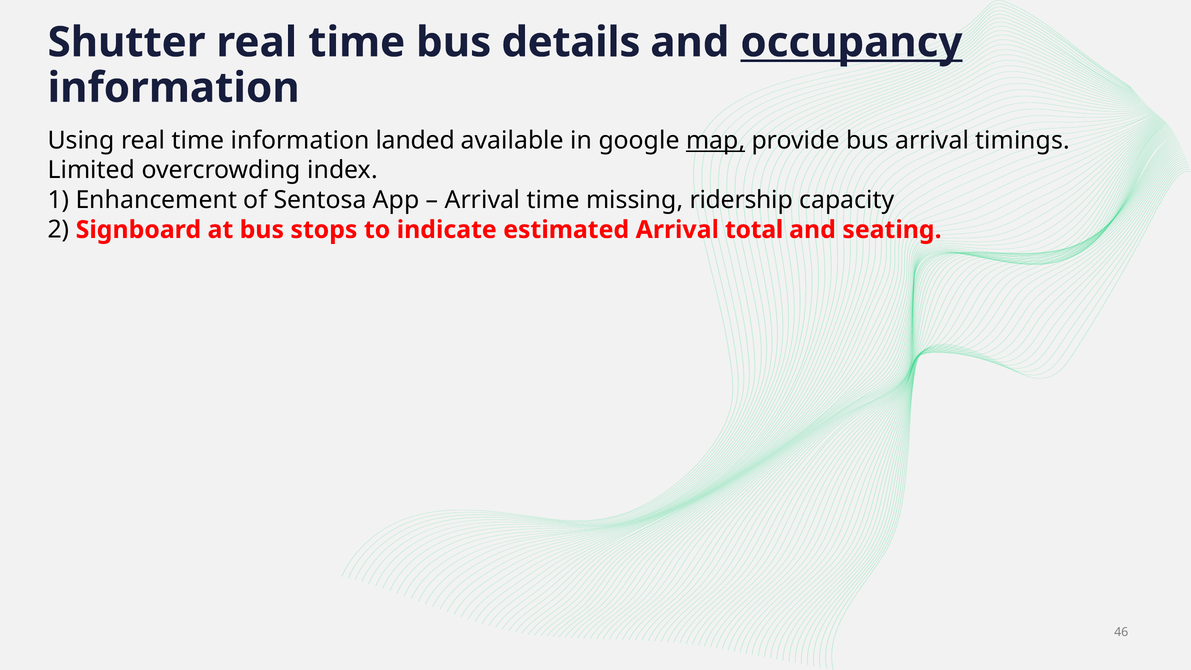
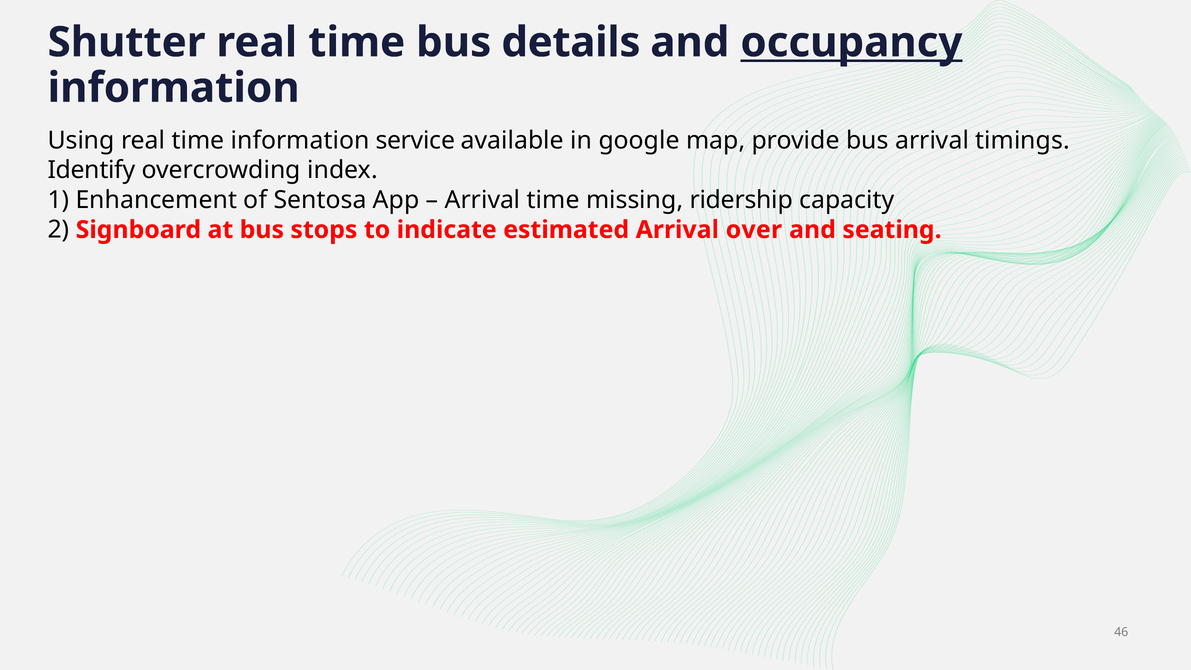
landed: landed -> service
map underline: present -> none
Limited: Limited -> Identify
total: total -> over
